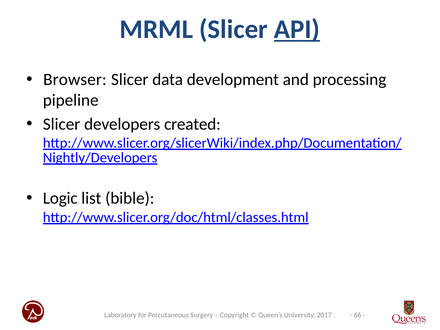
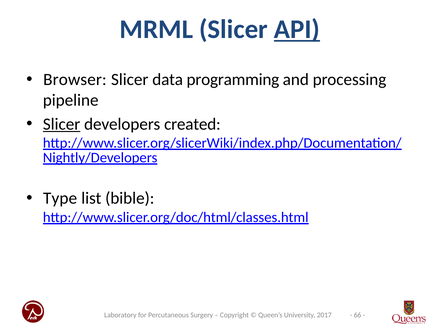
development: development -> programming
Slicer at (62, 124) underline: none -> present
Logic: Logic -> Type
